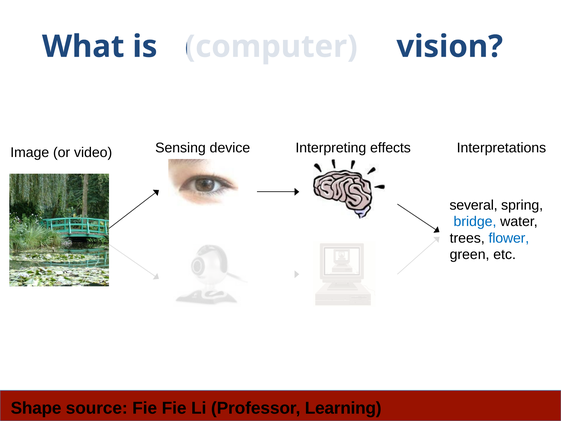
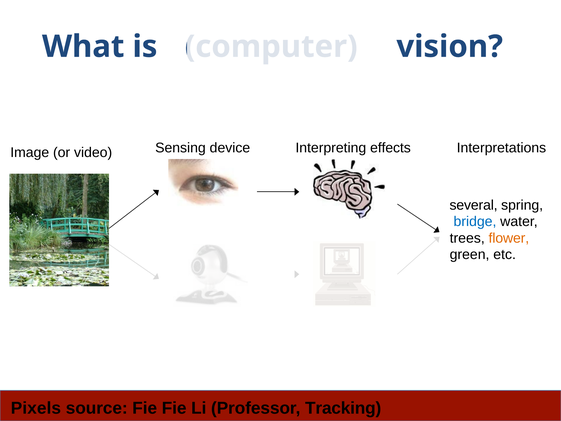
flower colour: blue -> orange
Shape: Shape -> Pixels
Learning: Learning -> Tracking
